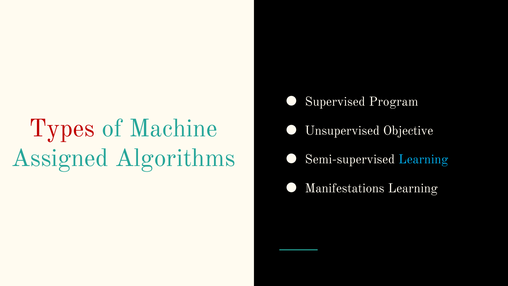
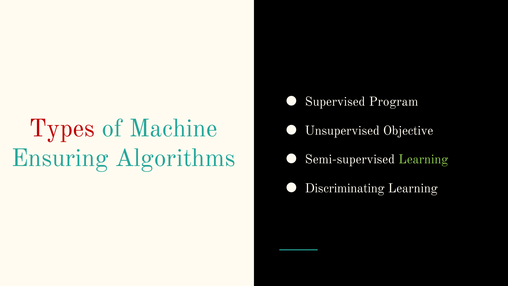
Assigned: Assigned -> Ensuring
Learning at (423, 159) colour: light blue -> light green
Manifestations: Manifestations -> Discriminating
